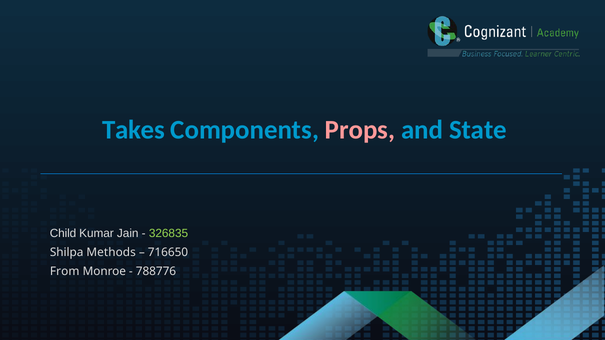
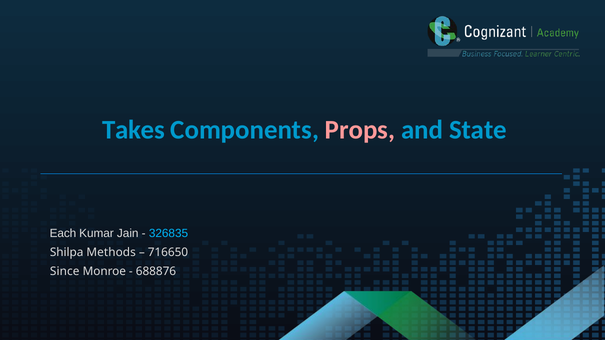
Child: Child -> Each
326835 colour: light green -> light blue
From: From -> Since
788776: 788776 -> 688876
